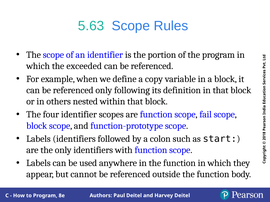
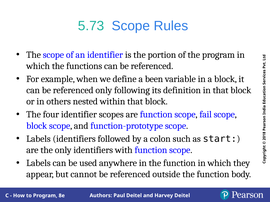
5.63: 5.63 -> 5.73
exceeded: exceeded -> functions
copy: copy -> been
